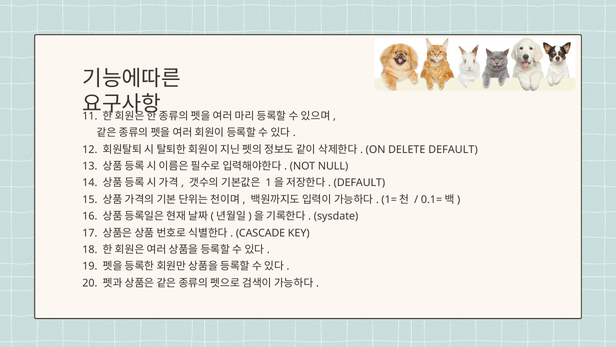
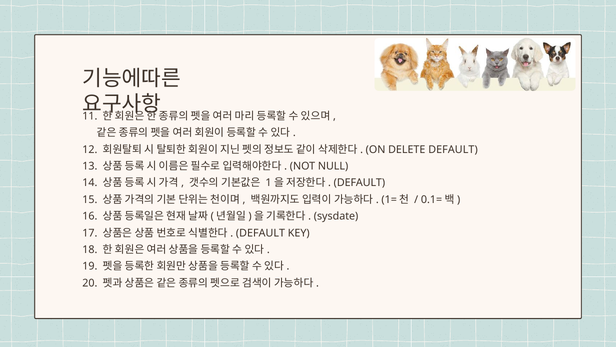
CASCADE at (261, 233): CASCADE -> DEFAULT
